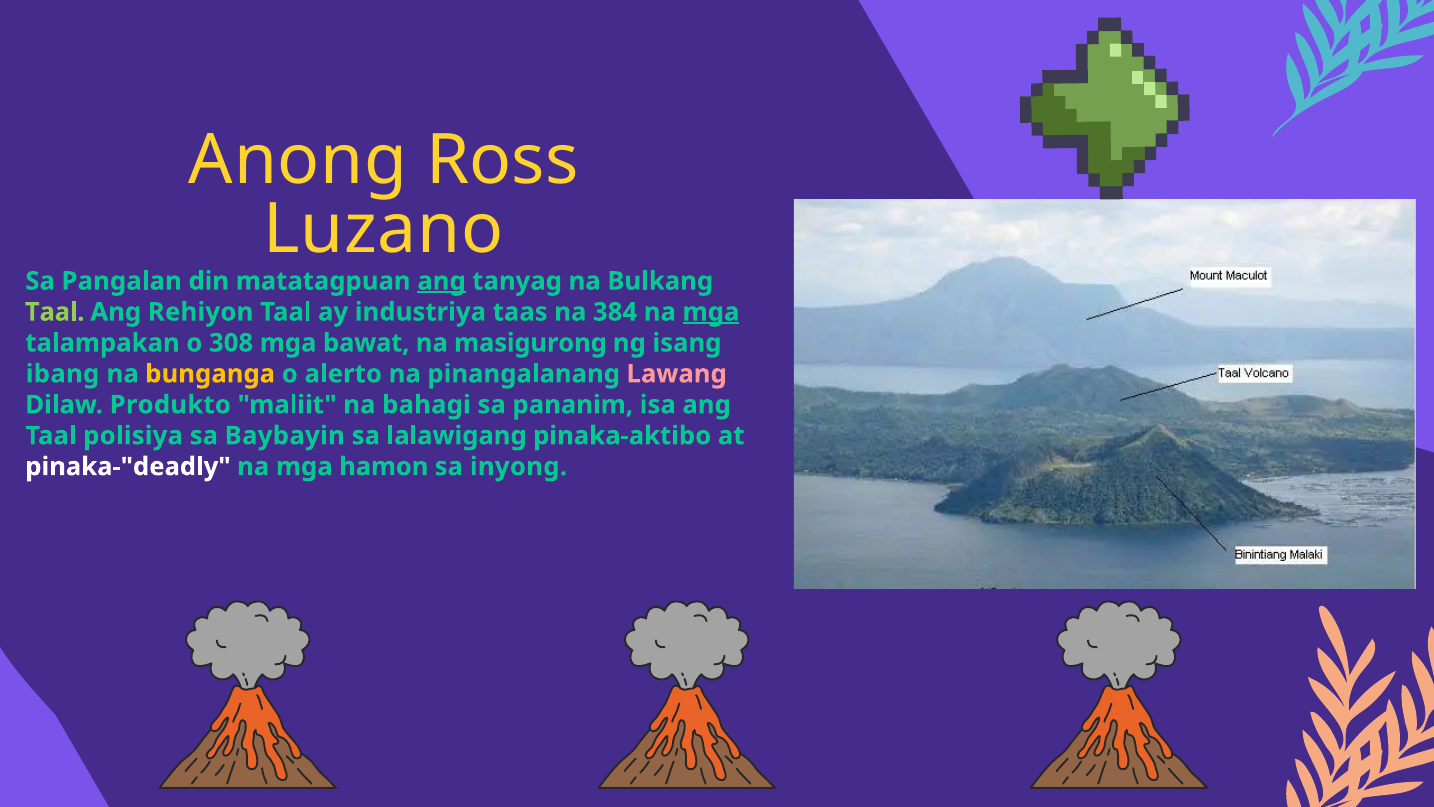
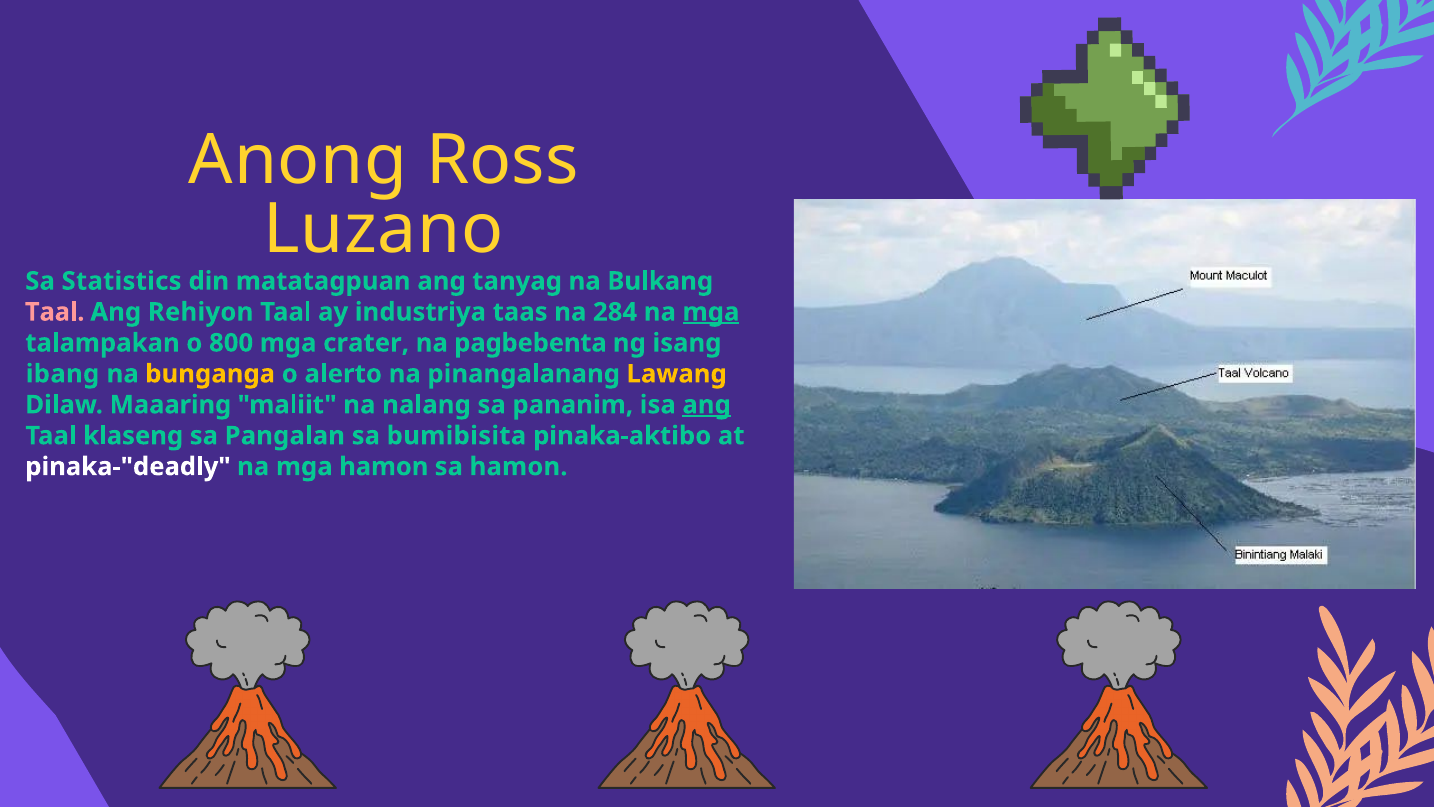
Pangalan: Pangalan -> Statistics
ang at (441, 281) underline: present -> none
Taal at (55, 312) colour: light green -> pink
384: 384 -> 284
308: 308 -> 800
bawat: bawat -> crater
masigurong: masigurong -> pagbebenta
Lawang colour: pink -> yellow
Produkto: Produkto -> Maaaring
bahagi: bahagi -> nalang
ang at (707, 405) underline: none -> present
polisiya: polisiya -> klaseng
Baybayin: Baybayin -> Pangalan
lalawigang: lalawigang -> bumibisita
sa inyong: inyong -> hamon
